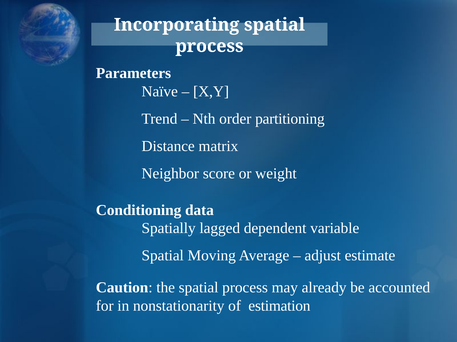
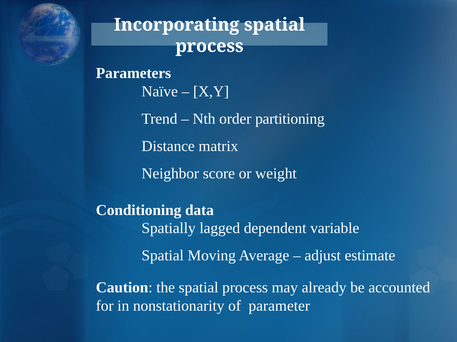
estimation: estimation -> parameter
